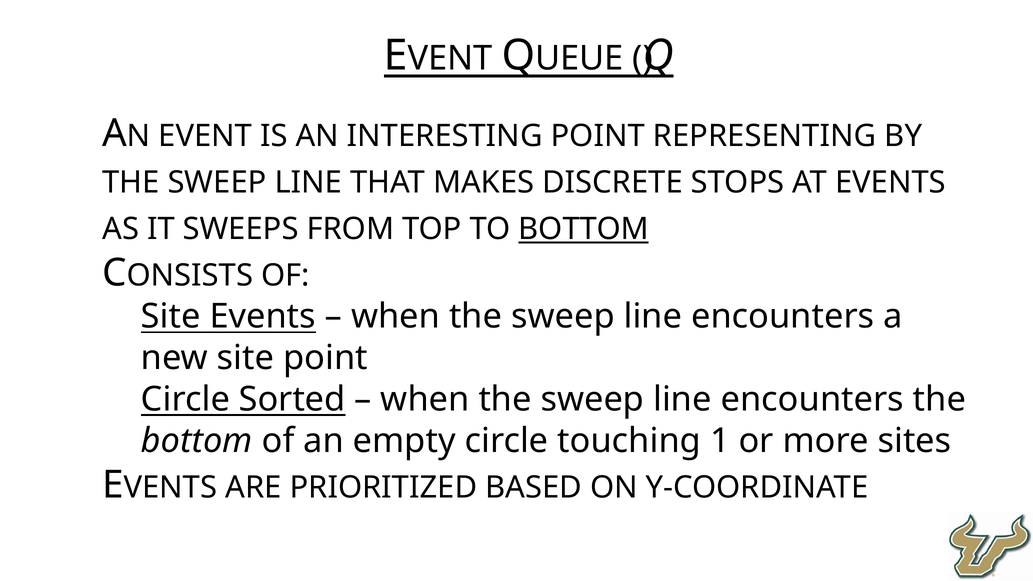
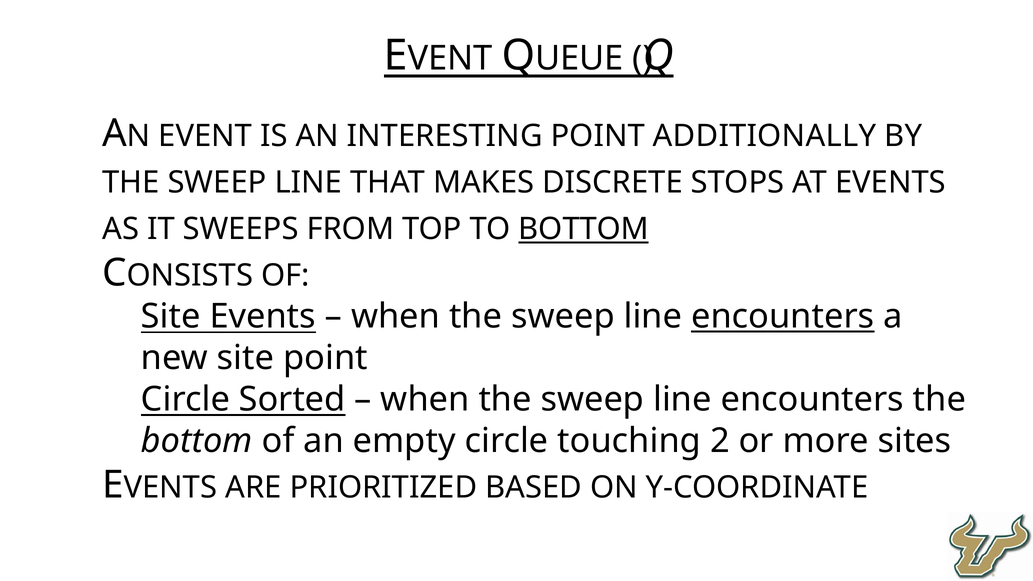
REPRESENTING: REPRESENTING -> ADDITIONALLY
encounters at (783, 317) underline: none -> present
1: 1 -> 2
